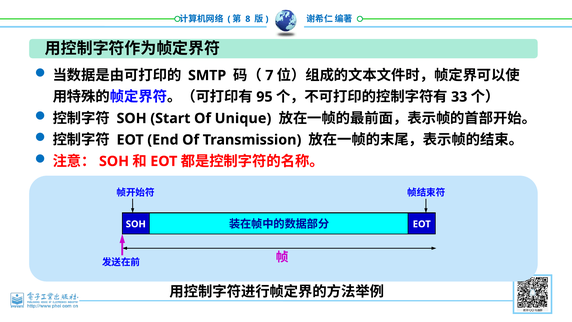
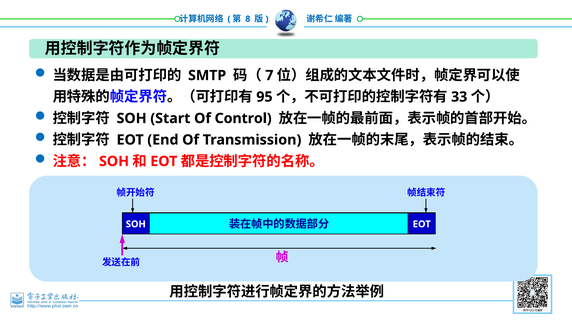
Unique: Unique -> Control
